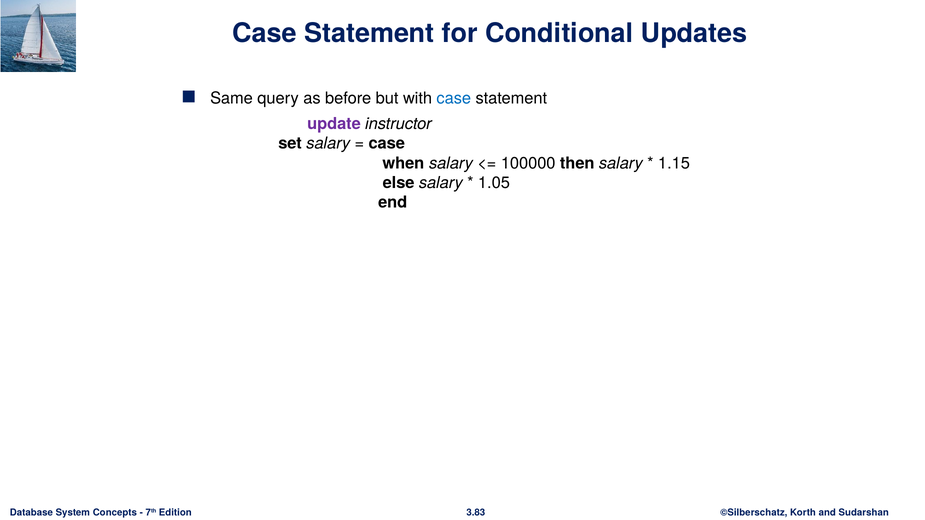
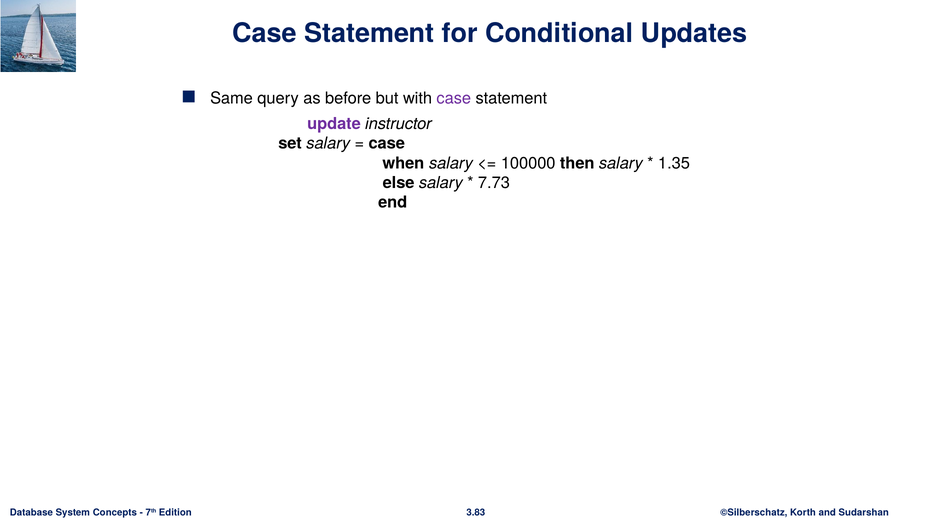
case at (454, 99) colour: blue -> purple
1.15: 1.15 -> 1.35
1.05: 1.05 -> 7.73
